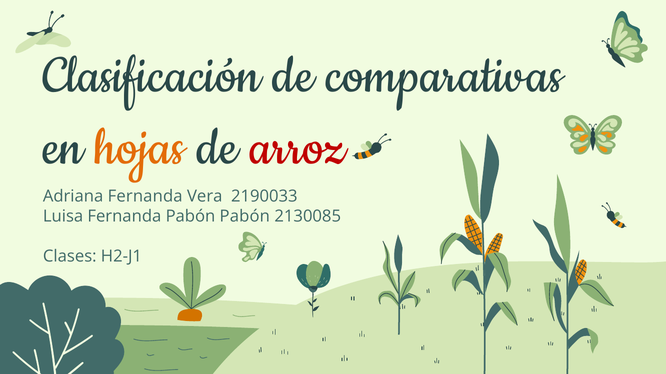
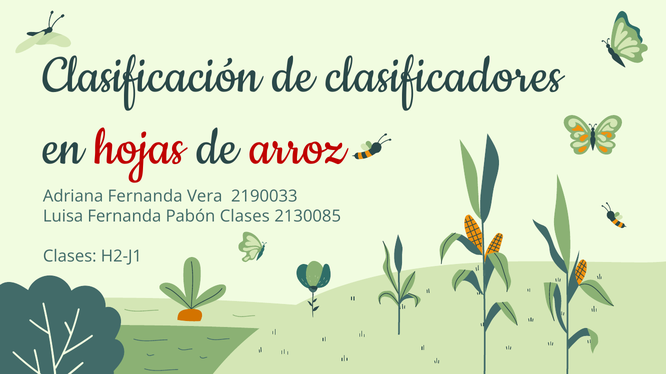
comparativas: comparativas -> clasificadores
hojas colour: orange -> red
Pabón Pabón: Pabón -> Clases
